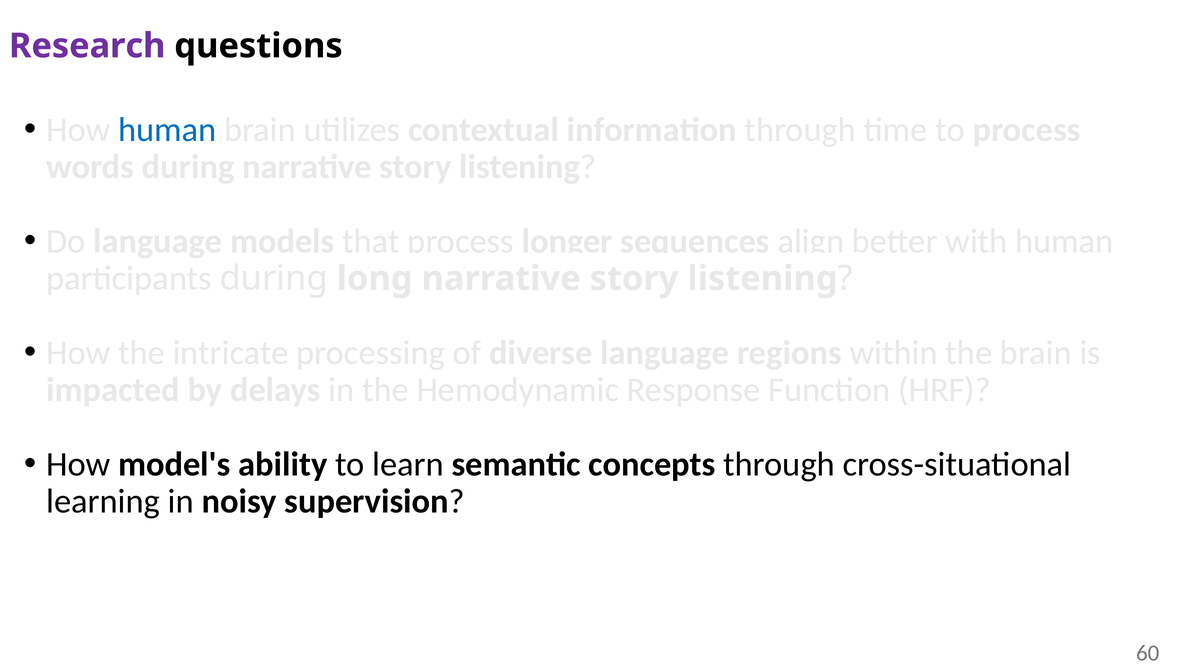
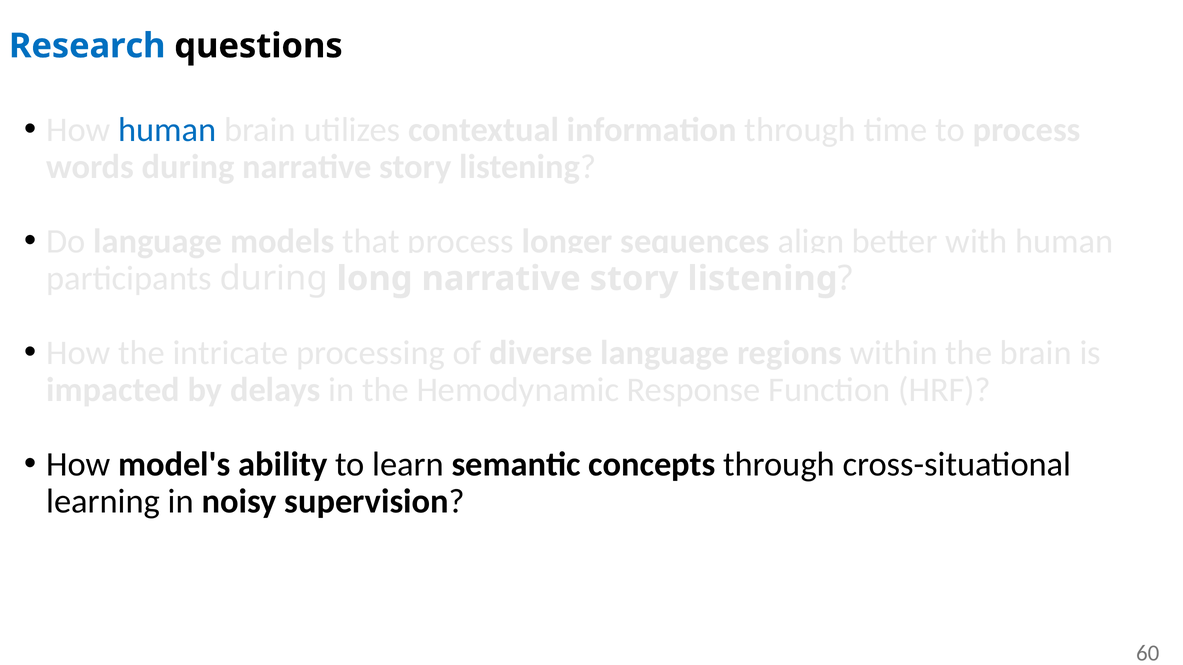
Research colour: purple -> blue
